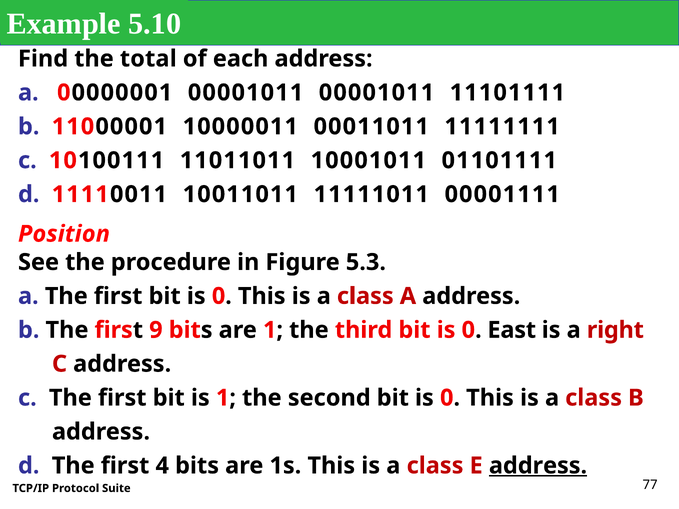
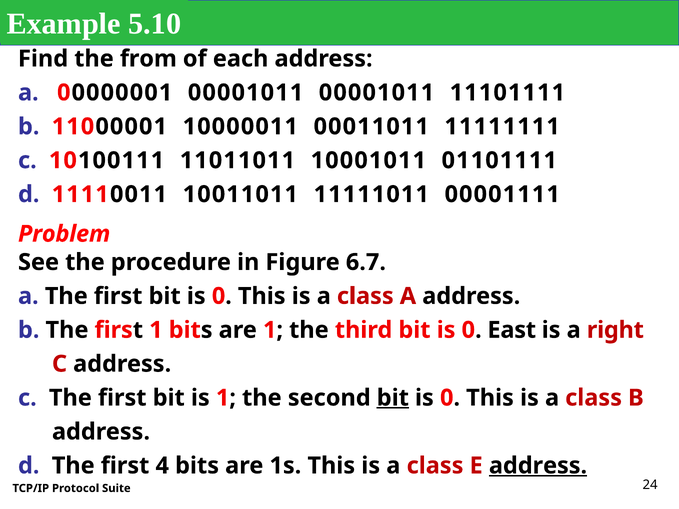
total: total -> from
Position: Position -> Problem
5.3: 5.3 -> 6.7
first 9: 9 -> 1
bit at (393, 398) underline: none -> present
77: 77 -> 24
